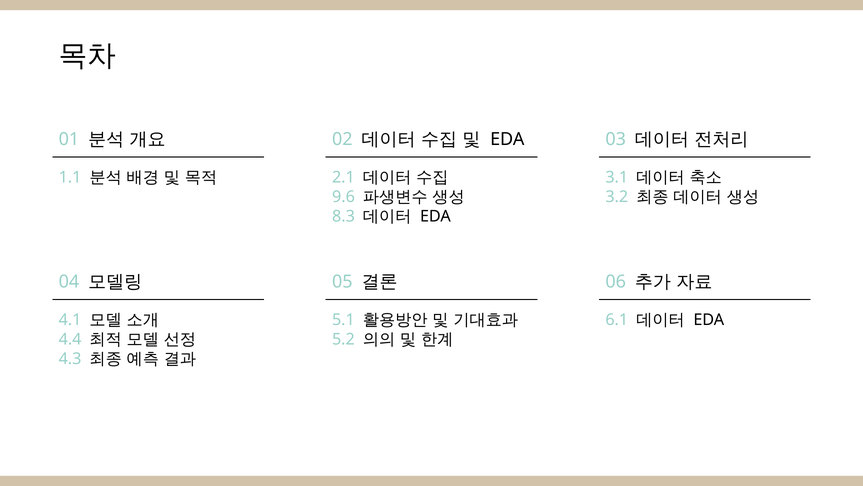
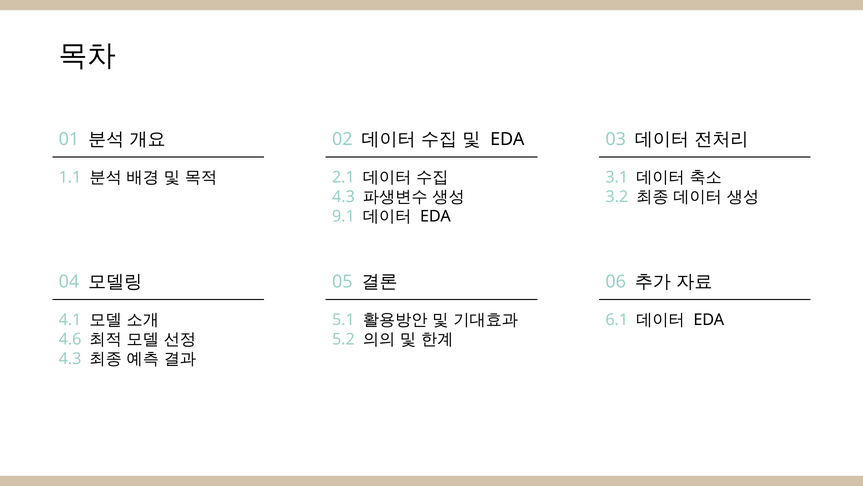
9.6 at (343, 197): 9.6 -> 4.3
8.3: 8.3 -> 9.1
4.4: 4.4 -> 4.6
